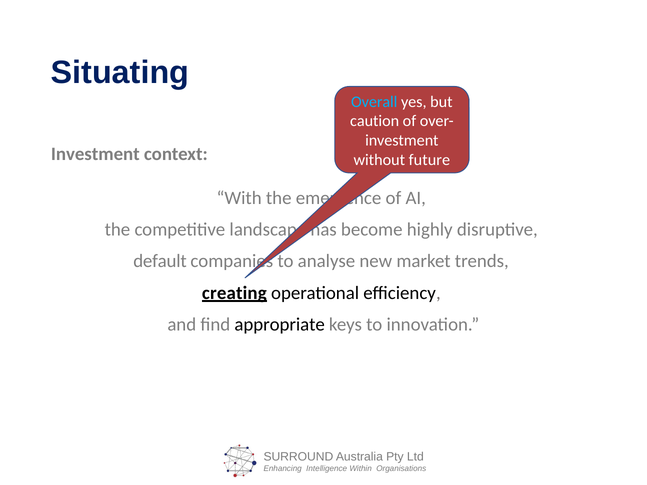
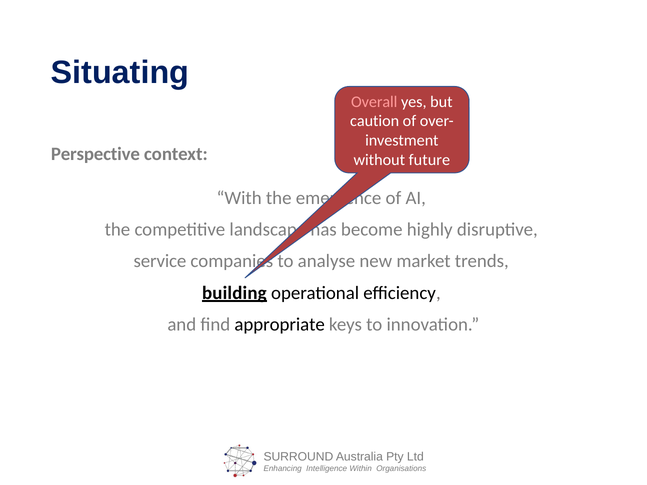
Overall colour: light blue -> pink
Investment at (95, 154): Investment -> Perspective
default: default -> service
creating: creating -> building
